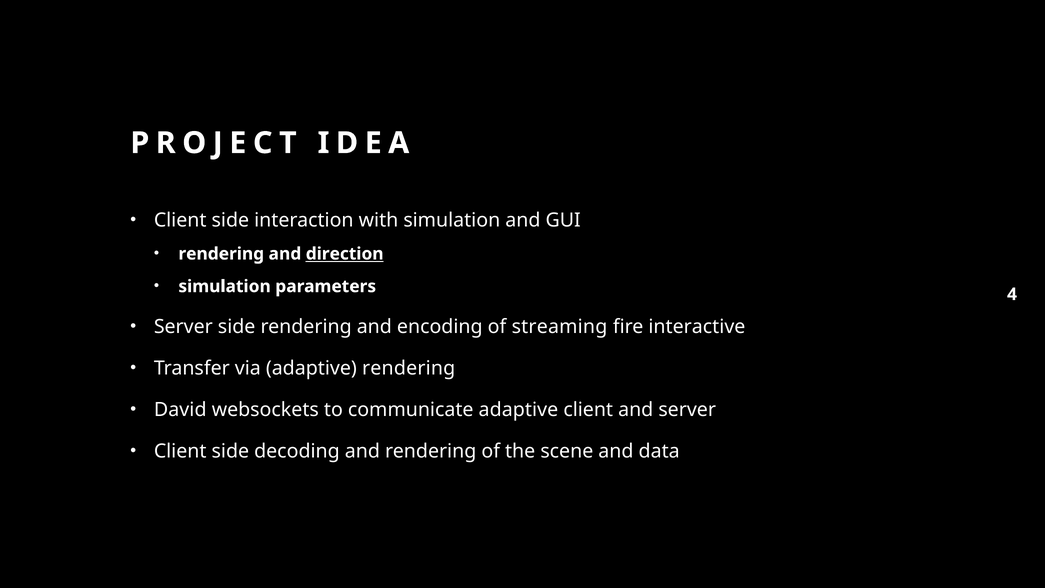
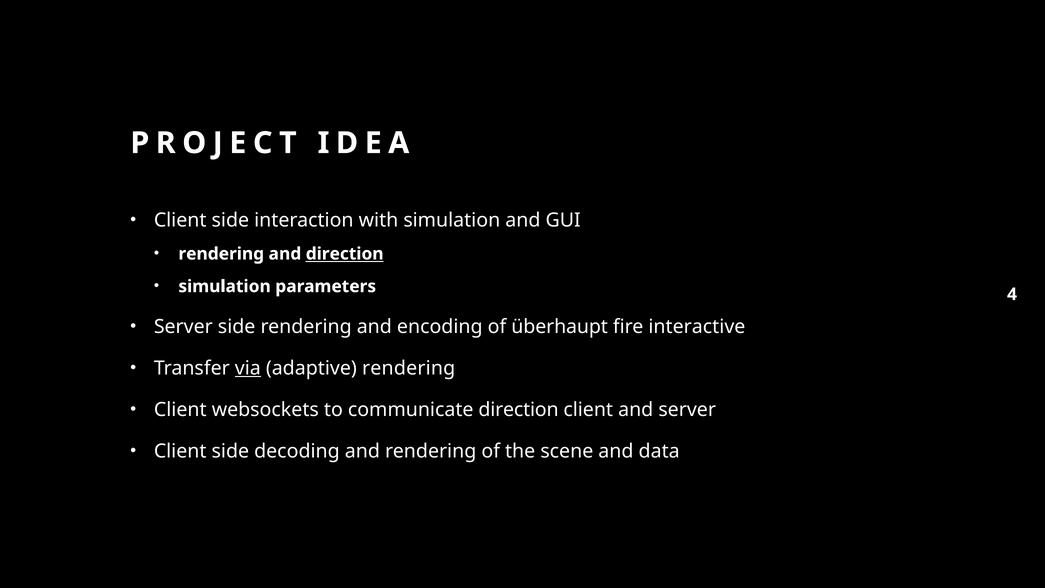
streaming: streaming -> überhaupt
via underline: none -> present
David at (180, 410): David -> Client
communicate adaptive: adaptive -> direction
